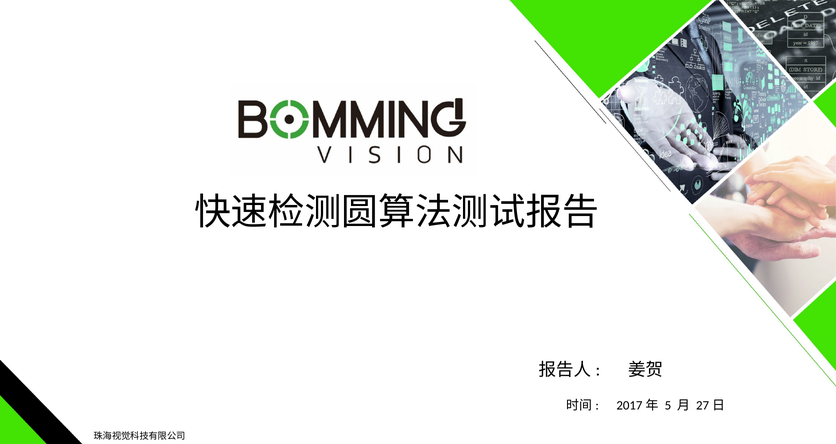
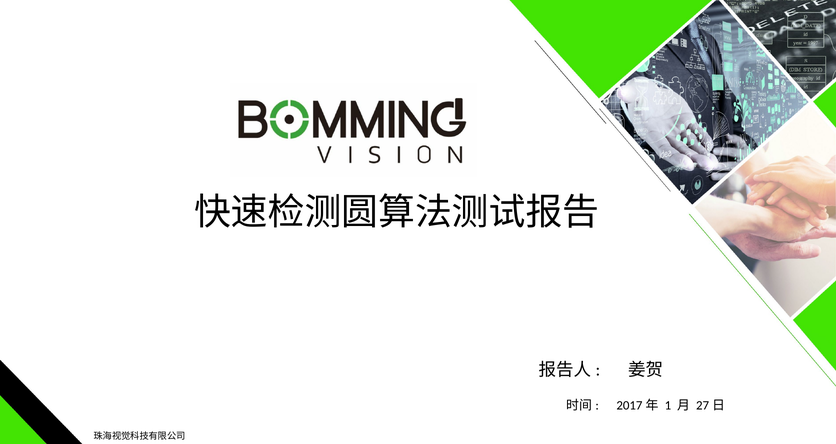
5: 5 -> 1
